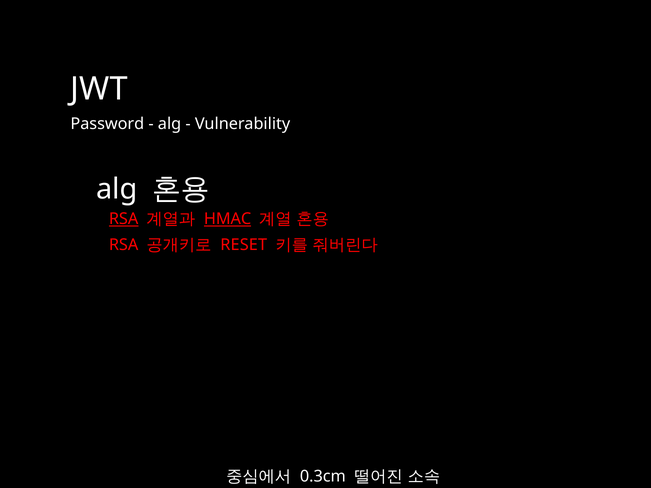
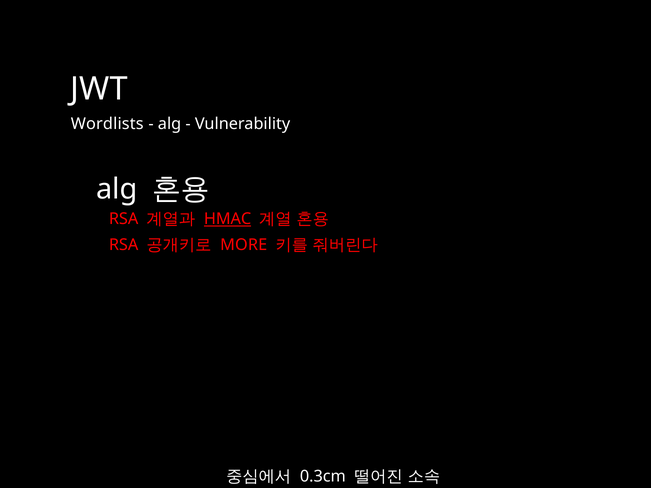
Password: Password -> Wordlists
RSA at (124, 219) underline: present -> none
RESET: RESET -> MORE
